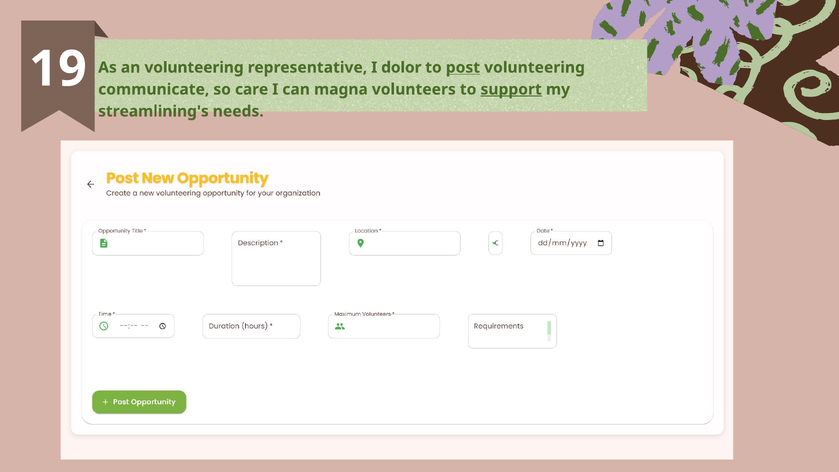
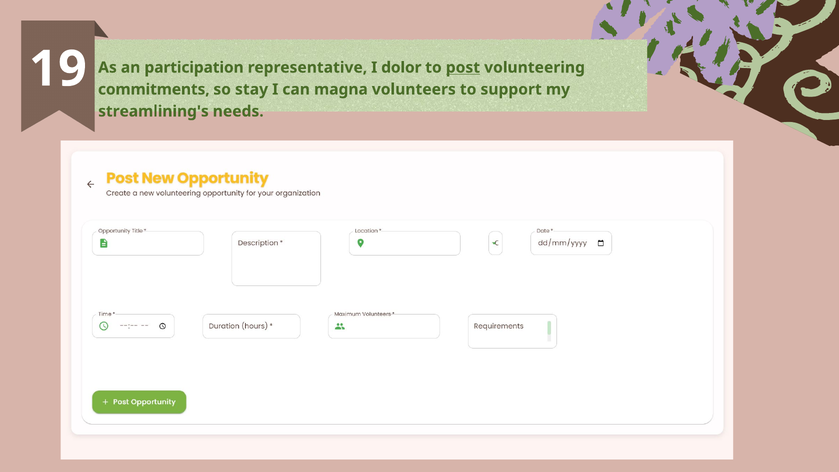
an volunteering: volunteering -> participation
communicate: communicate -> commitments
care: care -> stay
support underline: present -> none
